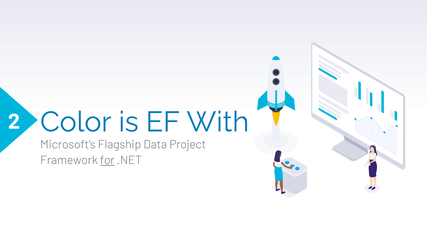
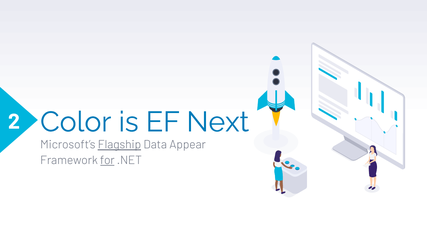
With: With -> Next
Flagship underline: none -> present
Project: Project -> Appear
